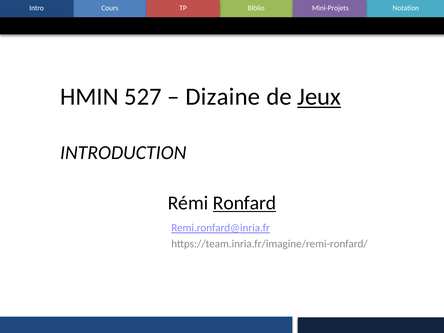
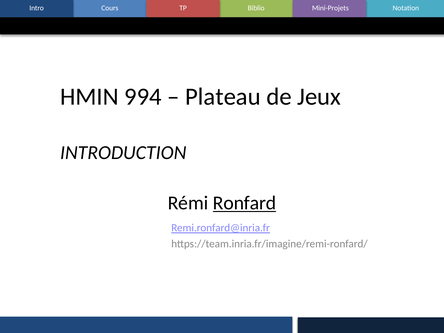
527: 527 -> 994
Dizaine: Dizaine -> Plateau
Jeux underline: present -> none
